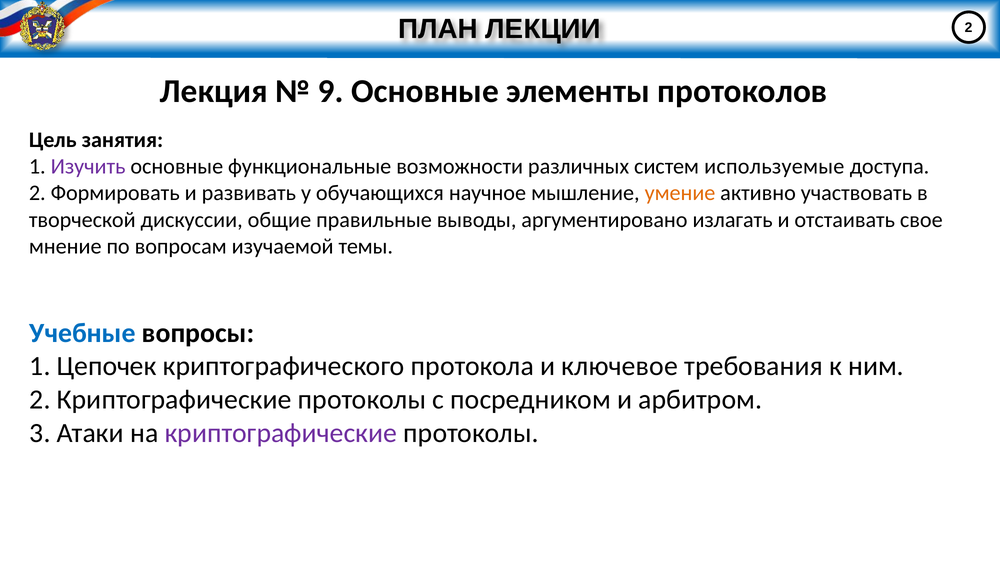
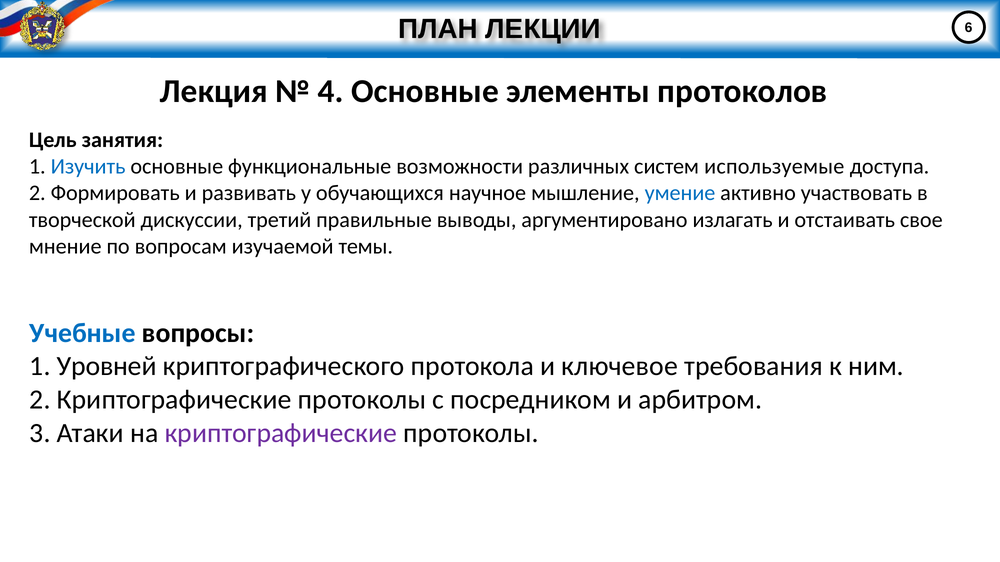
ЛЕКЦИИ 2: 2 -> 6
9: 9 -> 4
Изучить colour: purple -> blue
умение colour: orange -> blue
общие: общие -> третий
Цепочек: Цепочек -> Уровней
